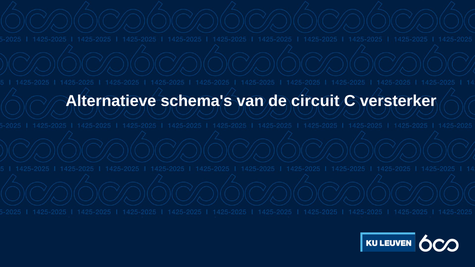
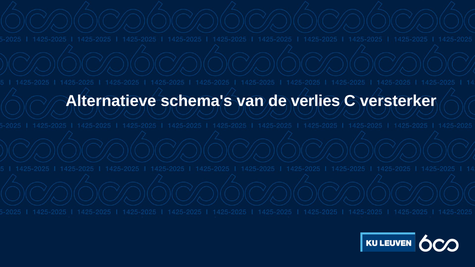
circuit: circuit -> verlies
